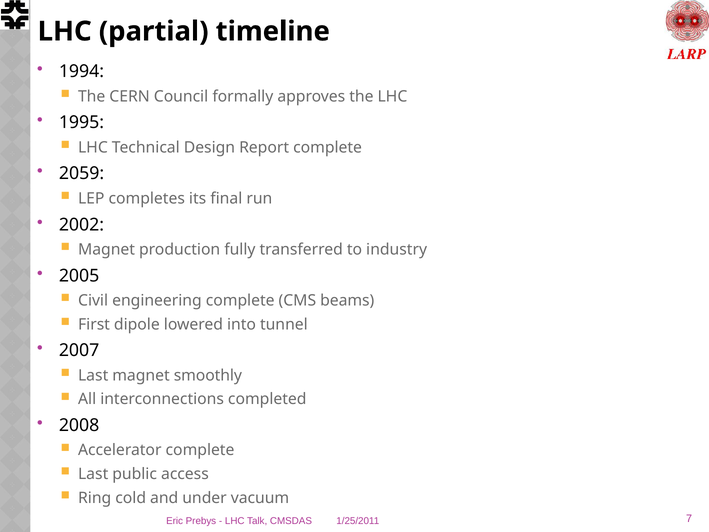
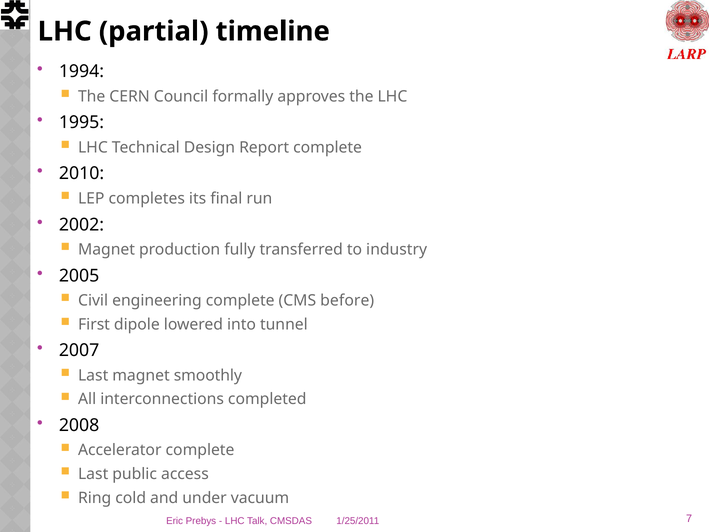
2059: 2059 -> 2010
beams: beams -> before
